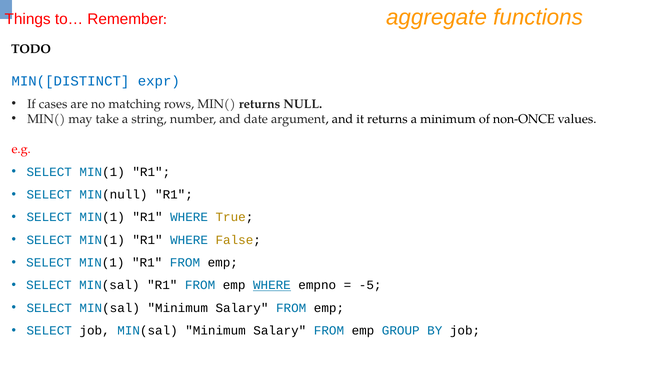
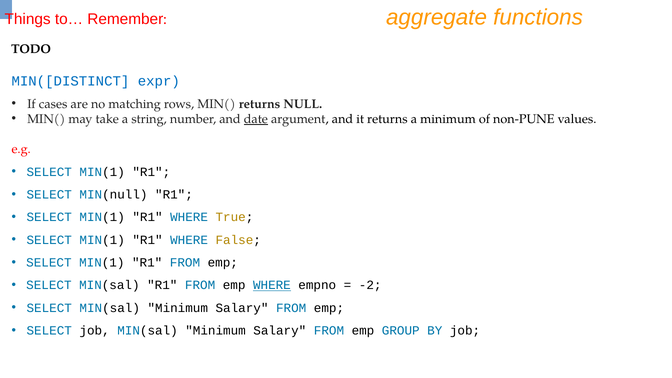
date underline: none -> present
non-ONCE: non-ONCE -> non-PUNE
-5: -5 -> -2
